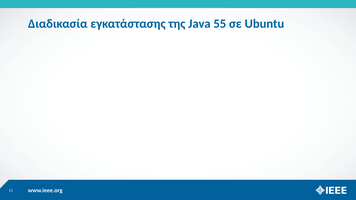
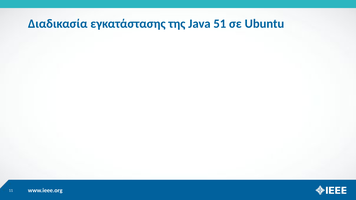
55: 55 -> 51
